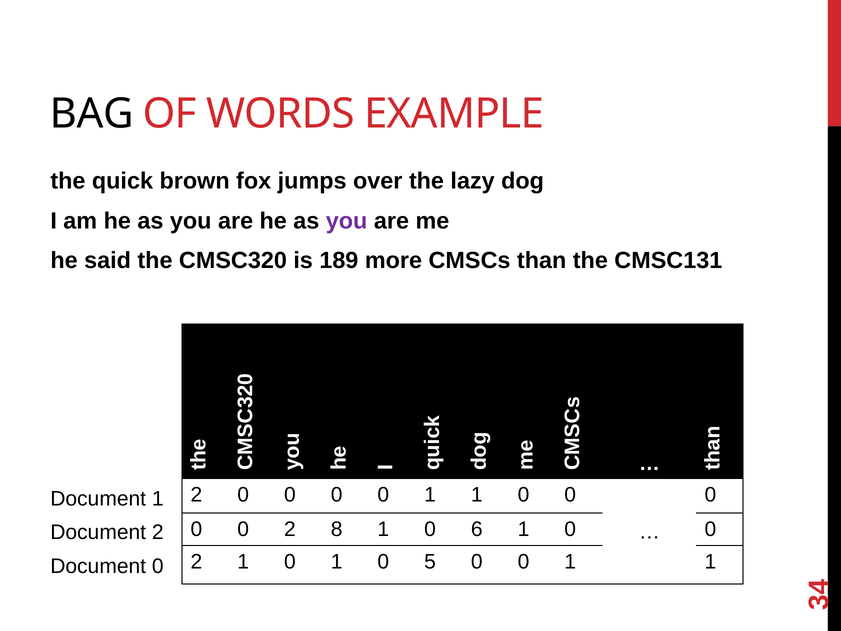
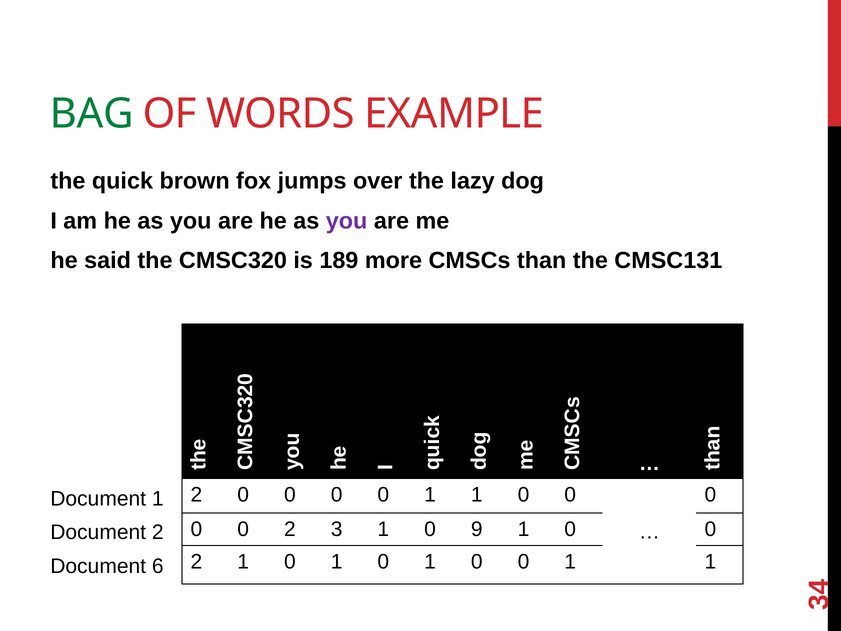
BAG colour: black -> green
2 8: 8 -> 3
6: 6 -> 9
0 1 0 5: 5 -> 1
Document 0: 0 -> 6
